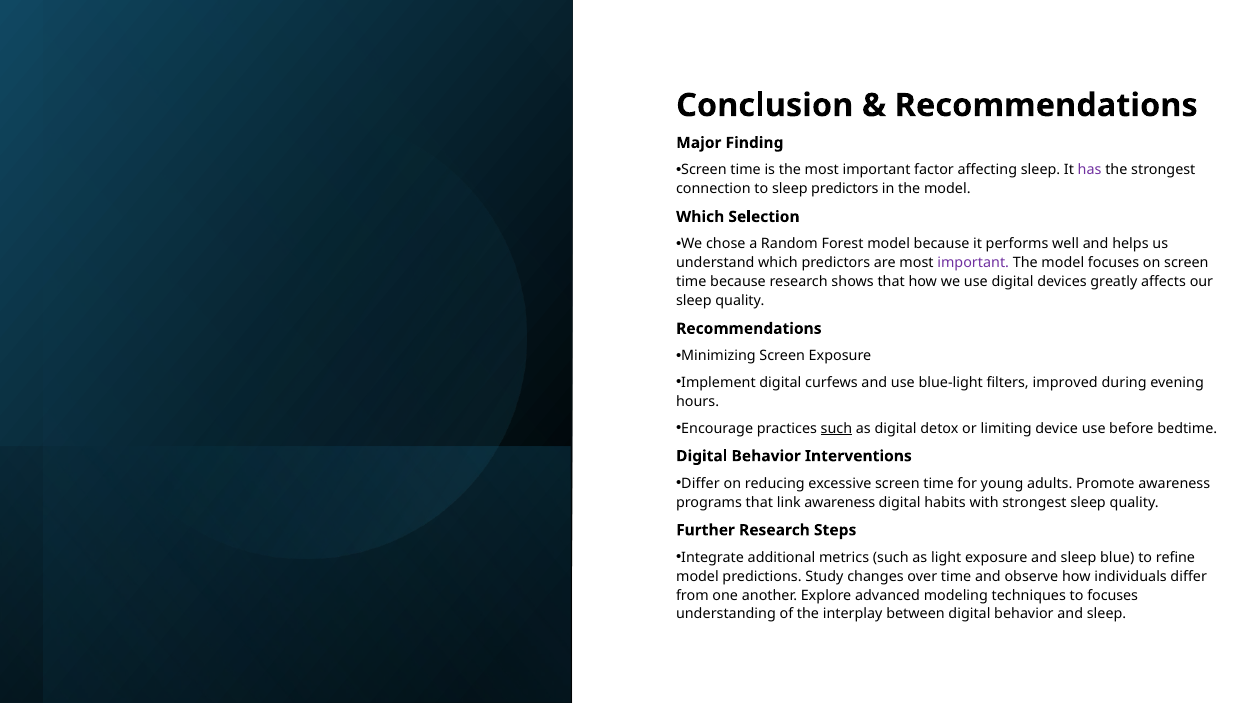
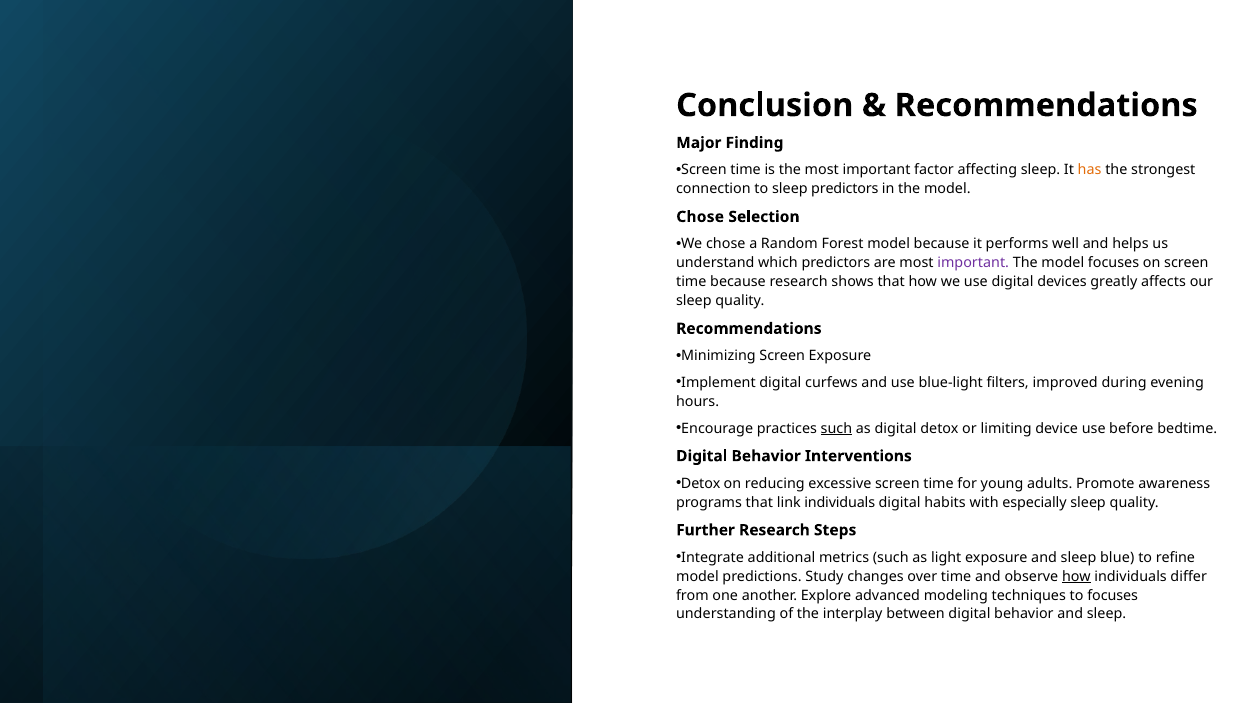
has colour: purple -> orange
Which at (700, 217): Which -> Chose
Differ at (701, 484): Differ -> Detox
link awareness: awareness -> individuals
with strongest: strongest -> especially
how at (1076, 577) underline: none -> present
